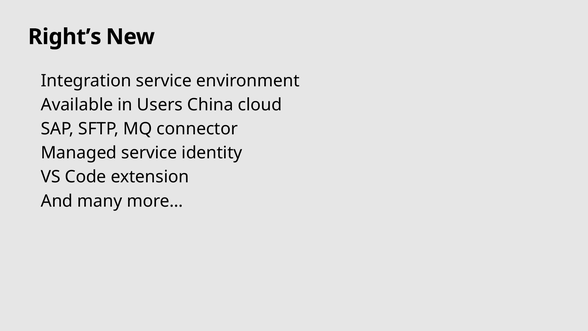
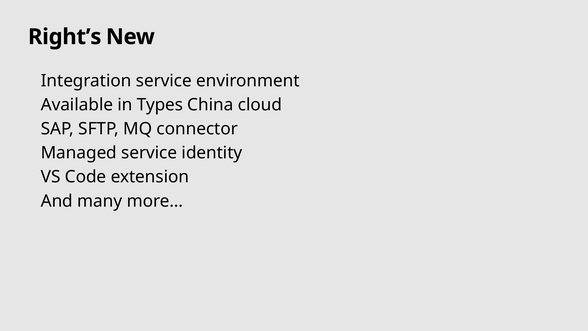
Users: Users -> Types
